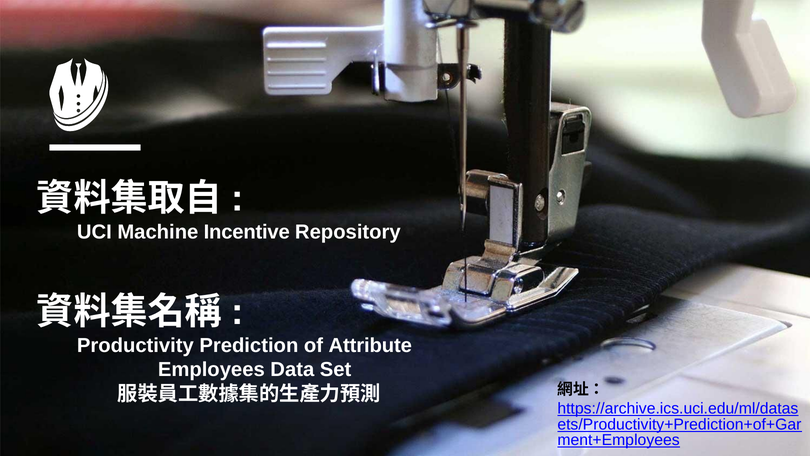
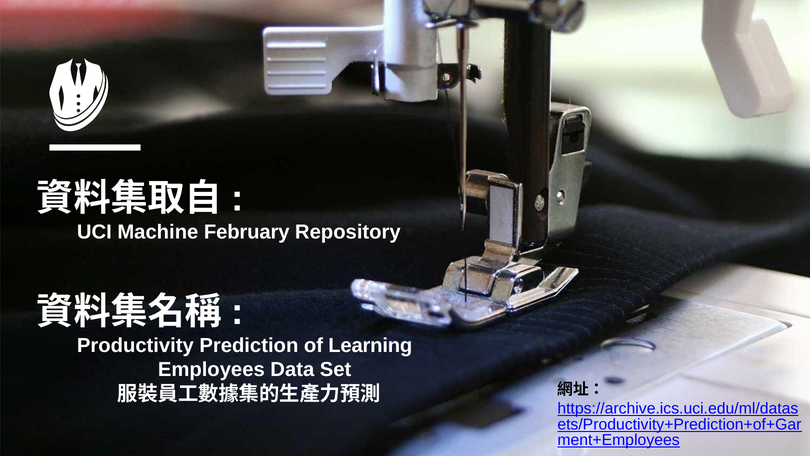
Incentive: Incentive -> February
Attribute: Attribute -> Learning
